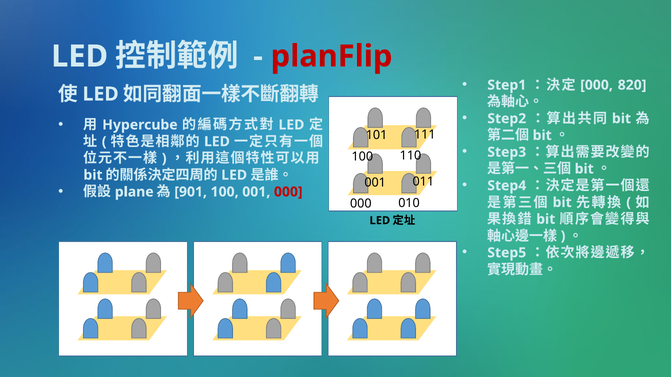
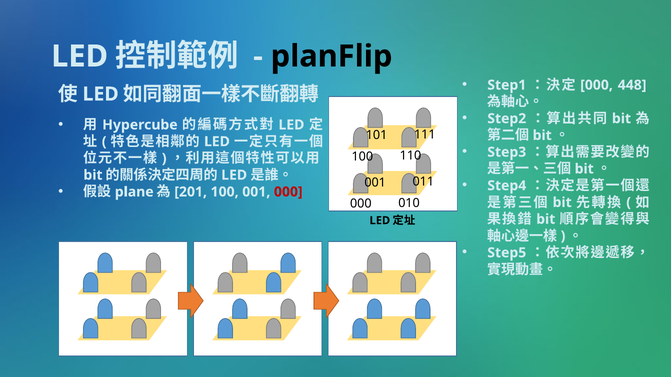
planFlip colour: red -> black
820: 820 -> 448
901: 901 -> 201
